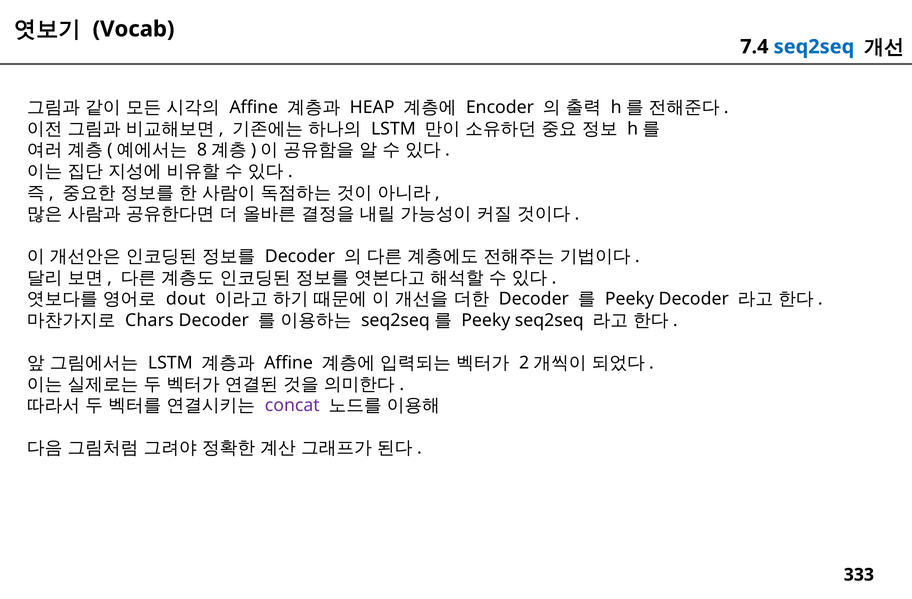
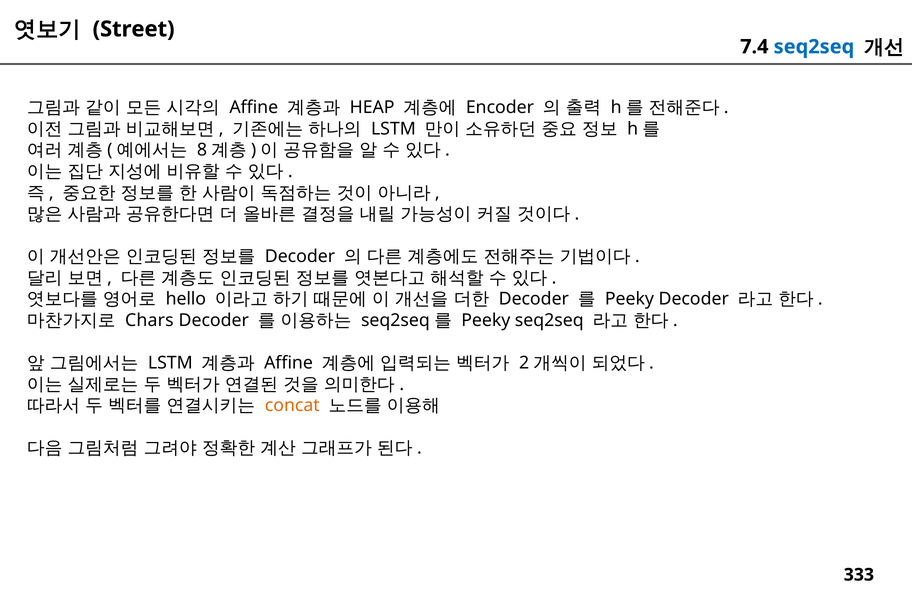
Vocab: Vocab -> Street
dout: dout -> hello
concat colour: purple -> orange
